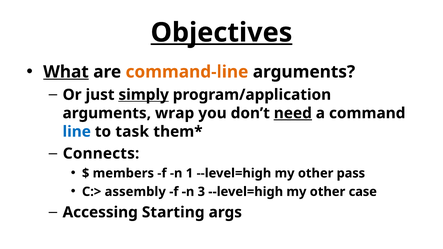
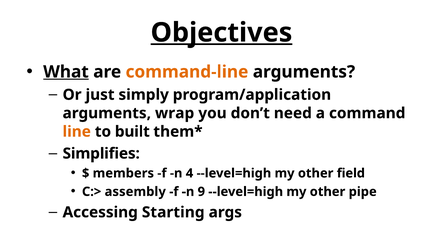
simply underline: present -> none
need underline: present -> none
line colour: blue -> orange
task: task -> built
Connects: Connects -> Simplifies
1: 1 -> 4
pass: pass -> field
3: 3 -> 9
case: case -> pipe
